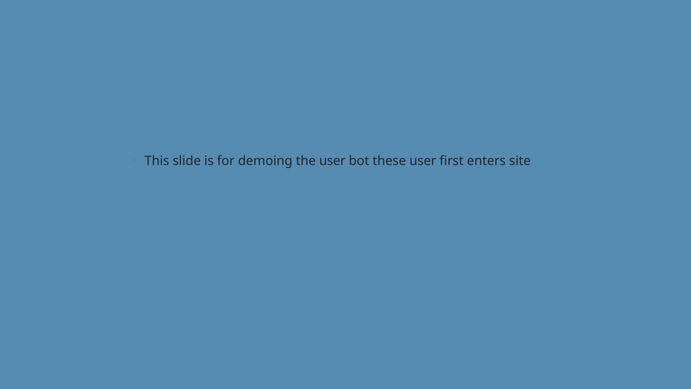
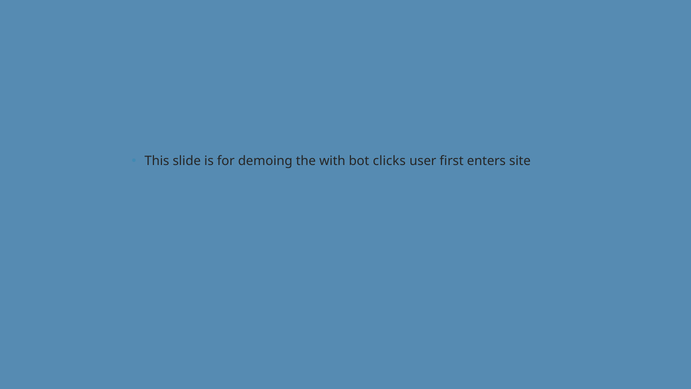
the user: user -> with
these: these -> clicks
